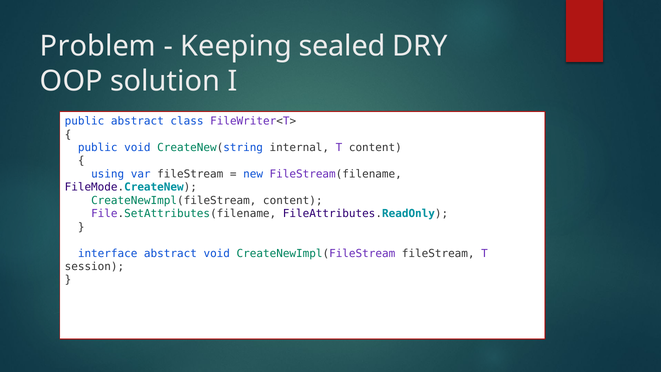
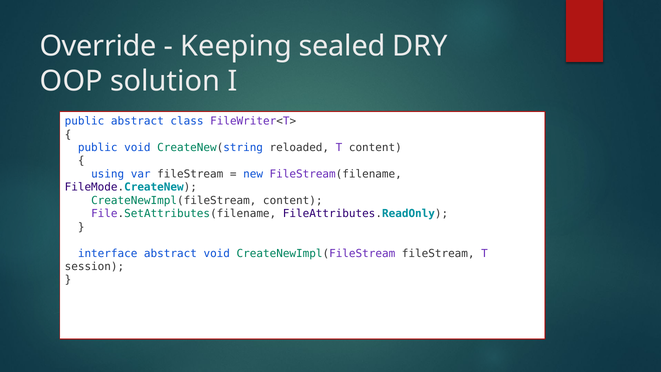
Problem: Problem -> Override
internal: internal -> reloaded
